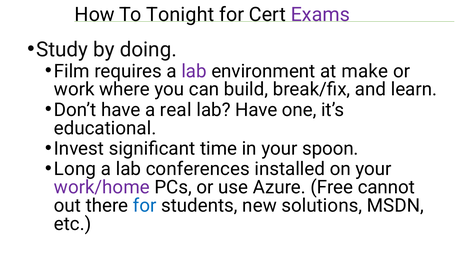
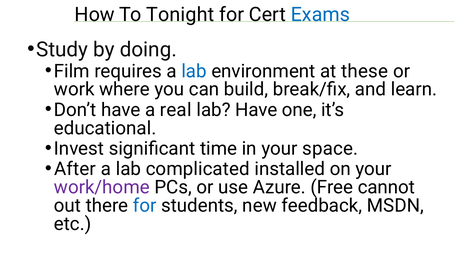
Exams colour: purple -> blue
lab at (194, 71) colour: purple -> blue
make: make -> these
spoon: spoon -> space
Long: Long -> After
conferences: conferences -> complicated
solutions: solutions -> feedback
